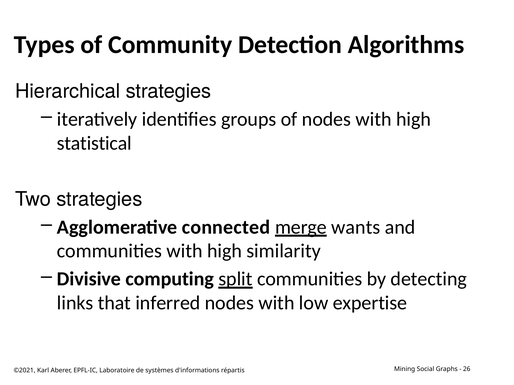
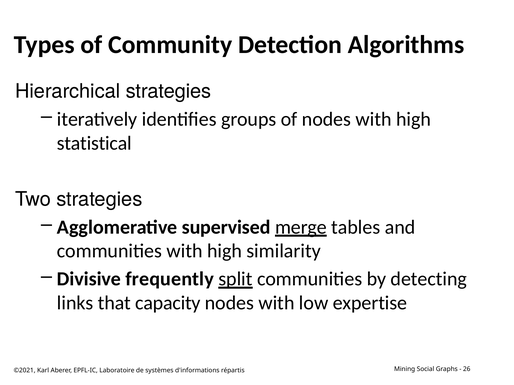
connected: connected -> supervised
wants: wants -> tables
computing: computing -> frequently
inferred: inferred -> capacity
